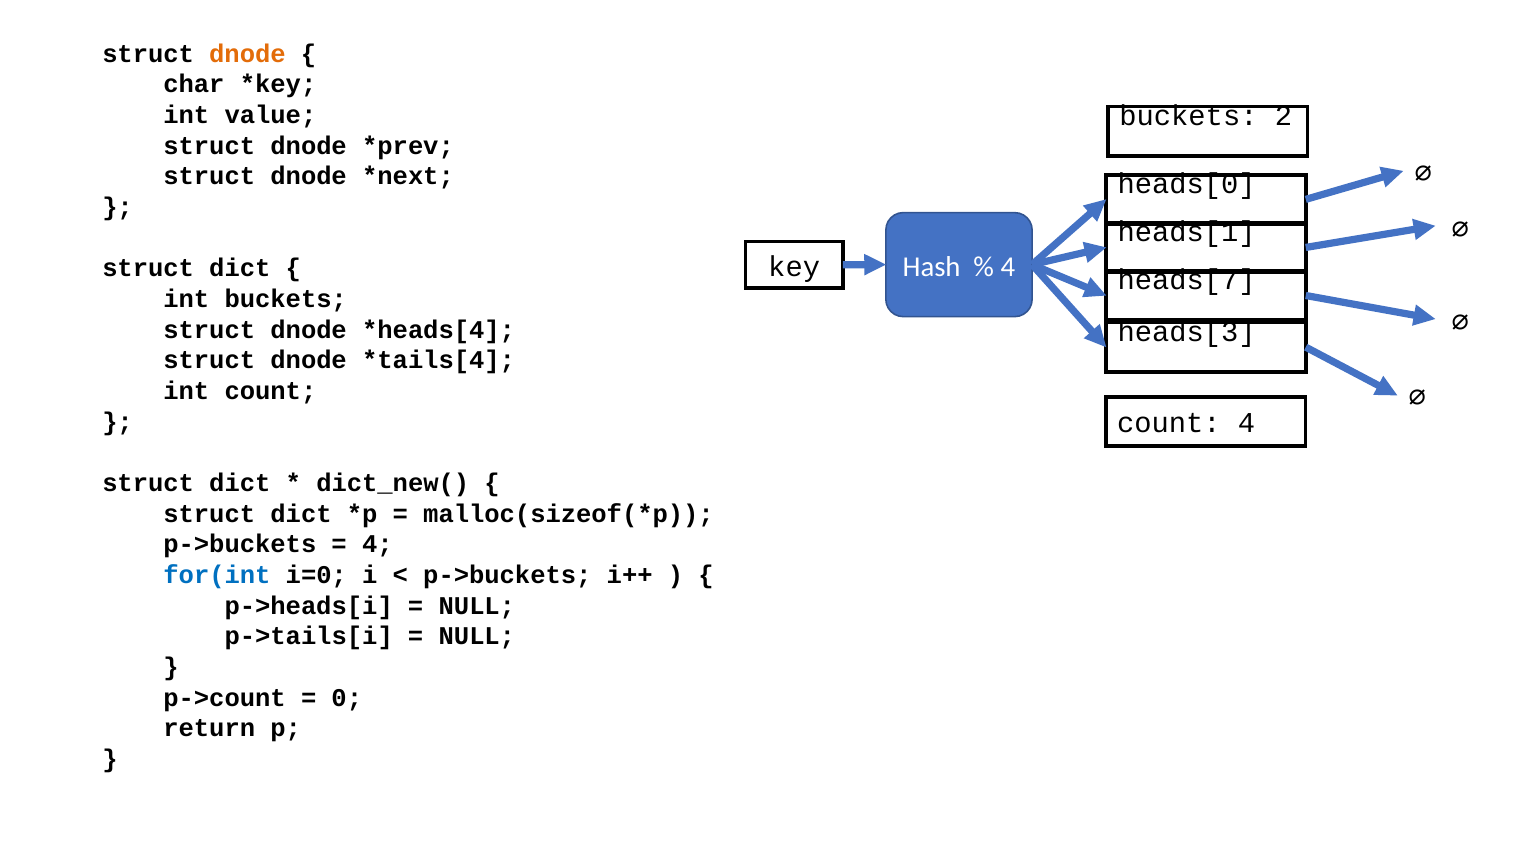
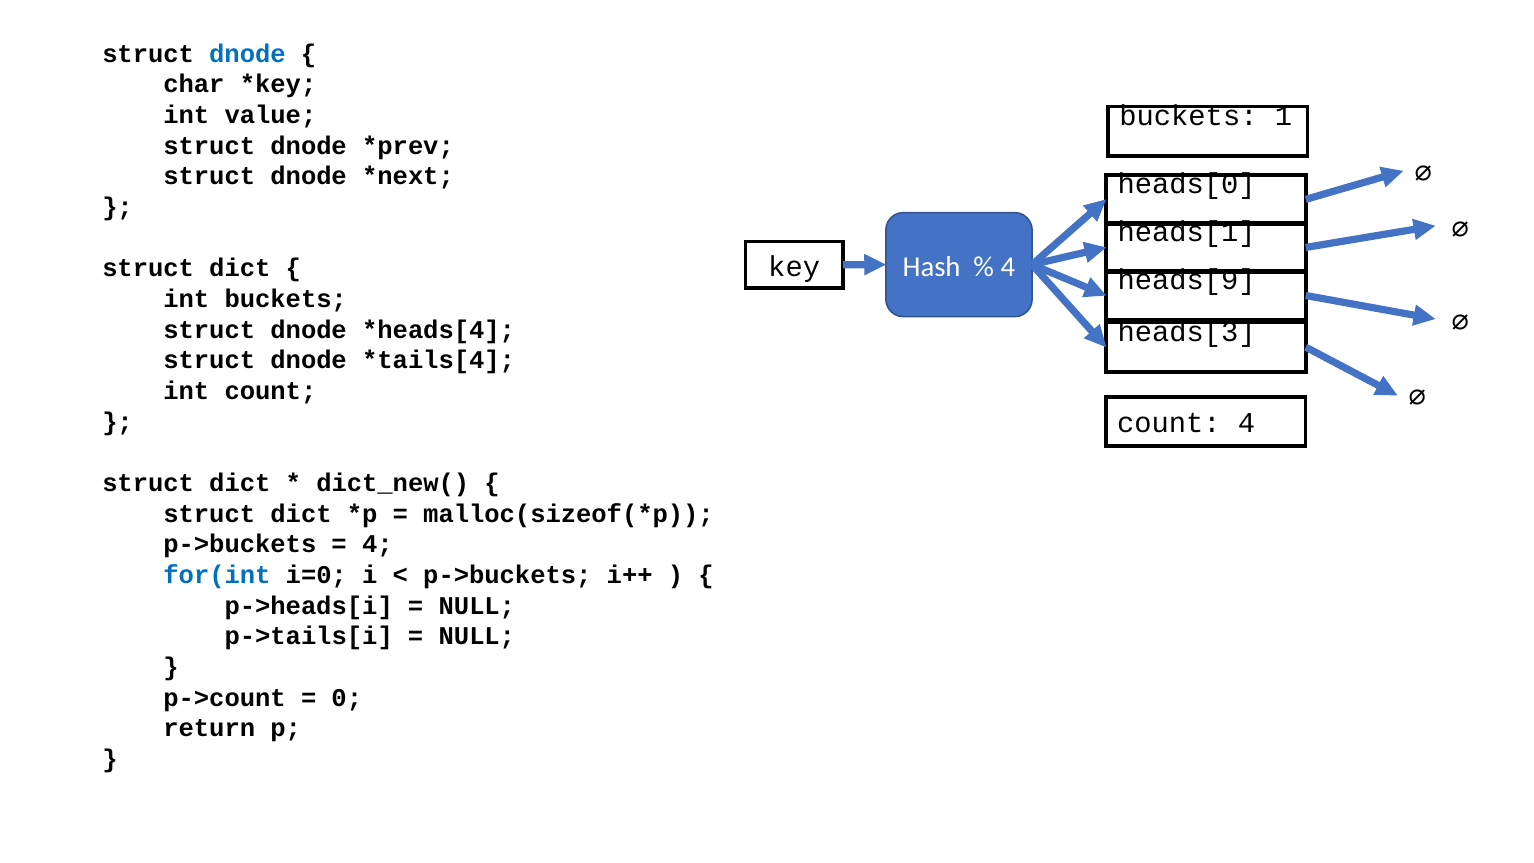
dnode at (247, 54) colour: orange -> blue
2: 2 -> 1
heads[7: heads[7 -> heads[9
